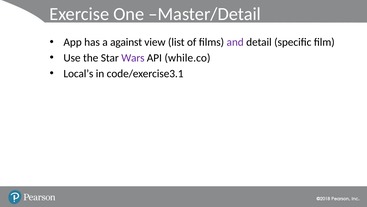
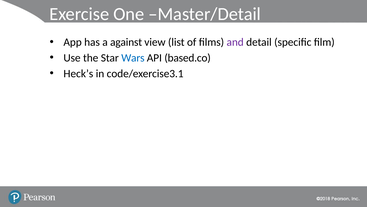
Wars colour: purple -> blue
while.co: while.co -> based.co
Local’s: Local’s -> Heck’s
